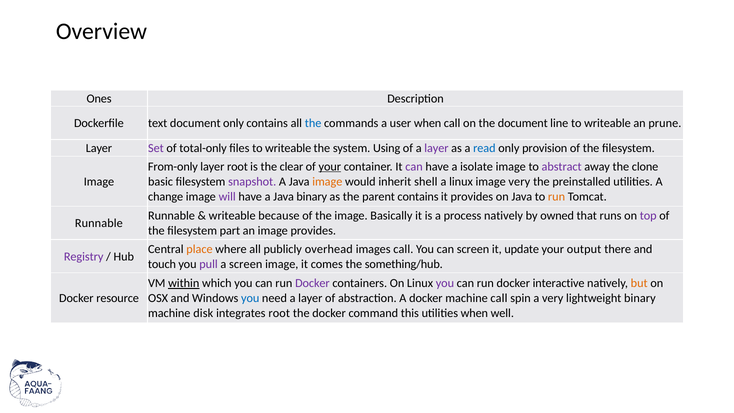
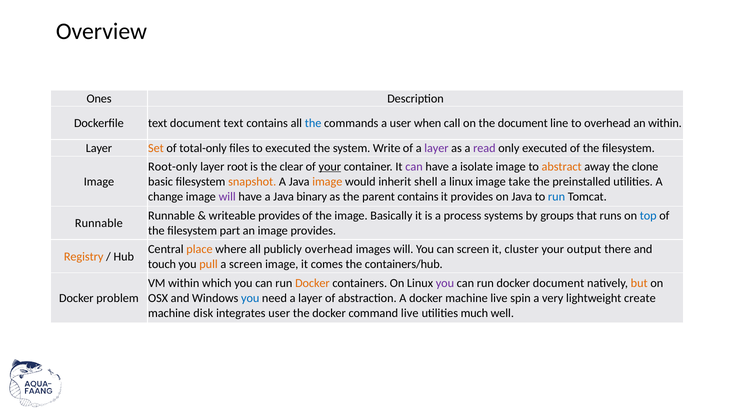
document only: only -> text
line to writeable: writeable -> overhead
an prune: prune -> within
Set colour: purple -> orange
files to writeable: writeable -> executed
Using: Using -> Write
read colour: blue -> purple
only provision: provision -> executed
From-only: From-only -> Root-only
abstract colour: purple -> orange
snapshot colour: purple -> orange
image very: very -> take
run at (557, 196) colour: orange -> blue
writeable because: because -> provides
process natively: natively -> systems
owned: owned -> groups
top colour: purple -> blue
images call: call -> will
update: update -> cluster
Registry colour: purple -> orange
pull colour: purple -> orange
something/hub: something/hub -> containers/hub
within at (184, 283) underline: present -> none
Docker at (312, 283) colour: purple -> orange
docker interactive: interactive -> document
resource: resource -> problem
machine call: call -> live
lightweight binary: binary -> create
integrates root: root -> user
command this: this -> live
utilities when: when -> much
